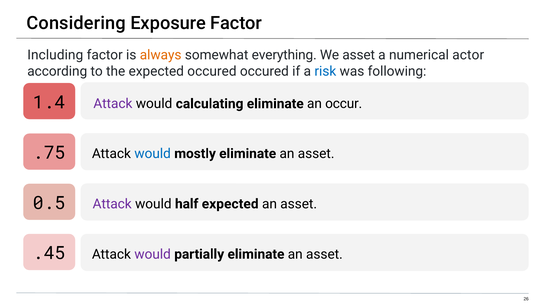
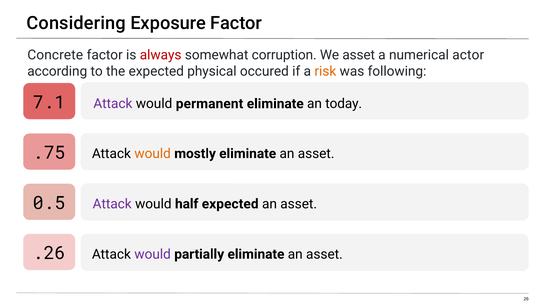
Including: Including -> Concrete
always colour: orange -> red
everything: everything -> corruption
expected occured: occured -> physical
risk colour: blue -> orange
1.4: 1.4 -> 7.1
calculating: calculating -> permanent
occur: occur -> today
would at (153, 153) colour: blue -> orange
.45: .45 -> .26
